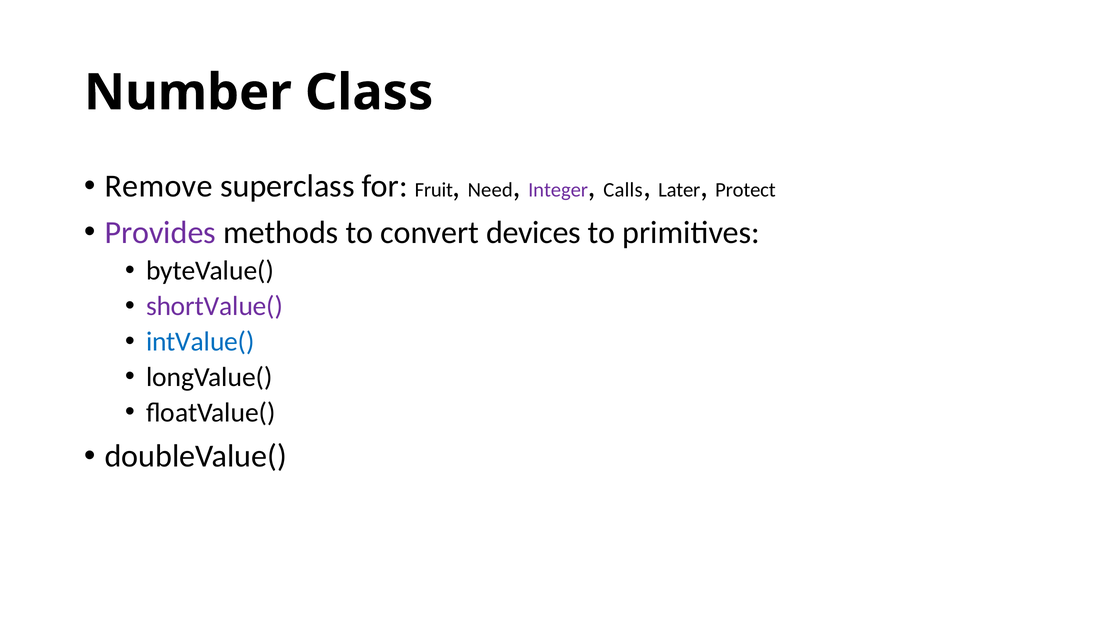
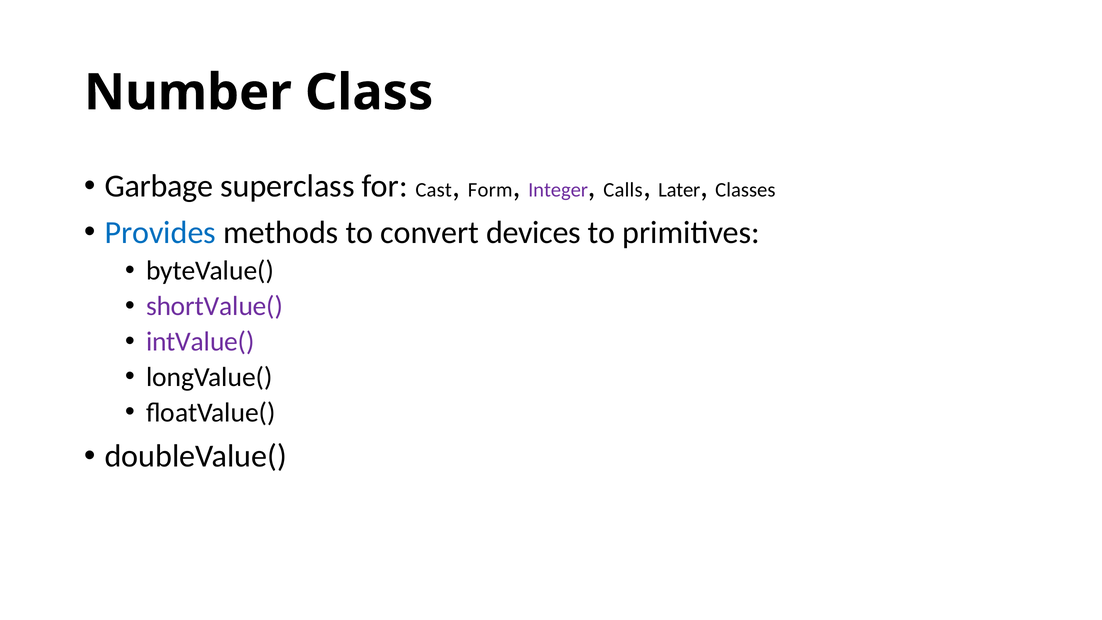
Remove: Remove -> Garbage
Fruit: Fruit -> Cast
Need: Need -> Form
Protect: Protect -> Classes
Provides colour: purple -> blue
intValue( colour: blue -> purple
